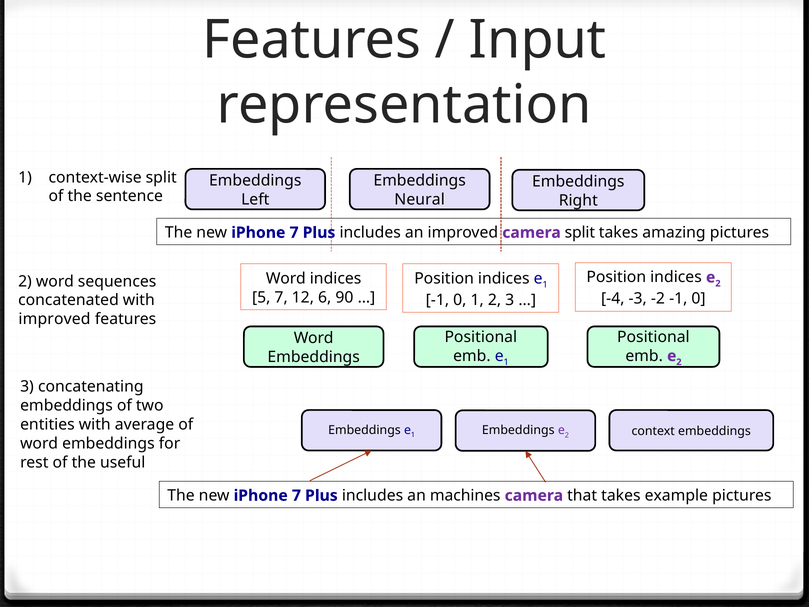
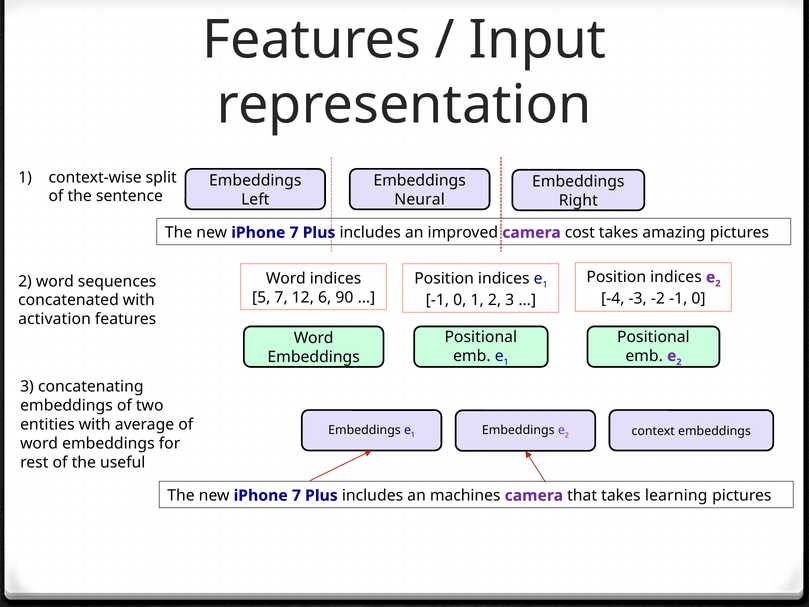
camera split: split -> cost
improved at (54, 319): improved -> activation
example: example -> learning
